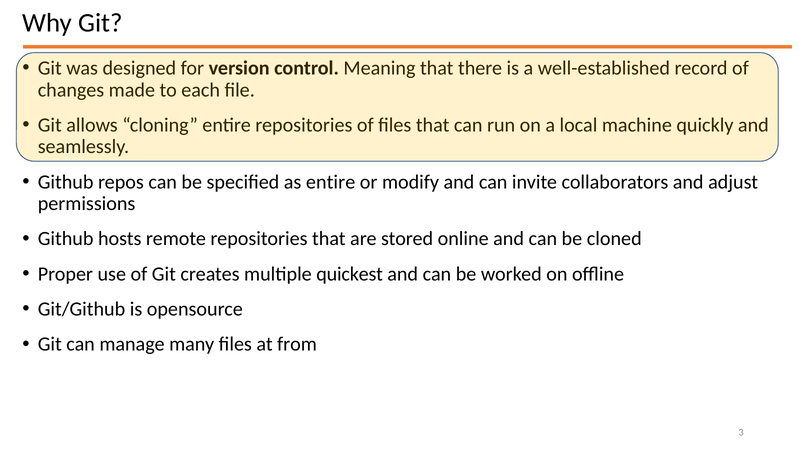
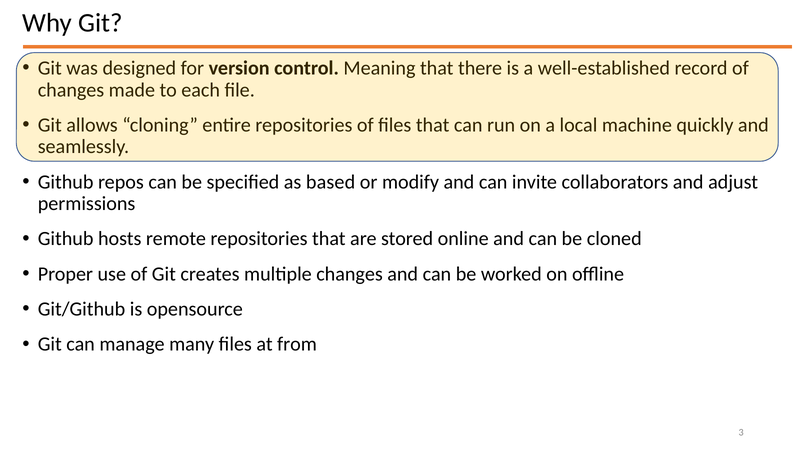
as entire: entire -> based
multiple quickest: quickest -> changes
